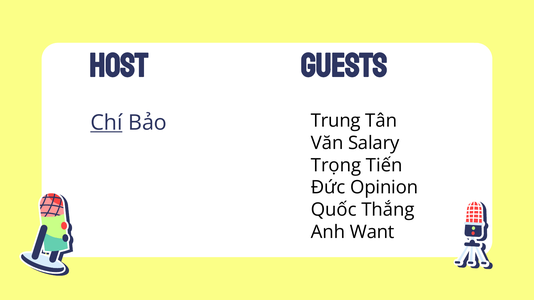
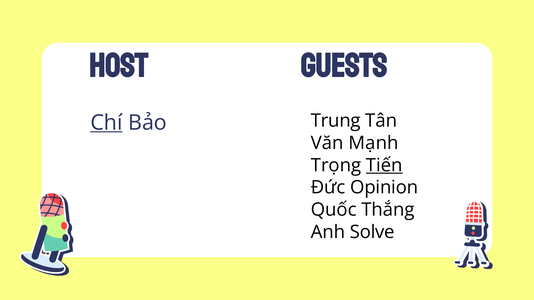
Salary: Salary -> Mạnh
Tiến underline: none -> present
Want: Want -> Solve
